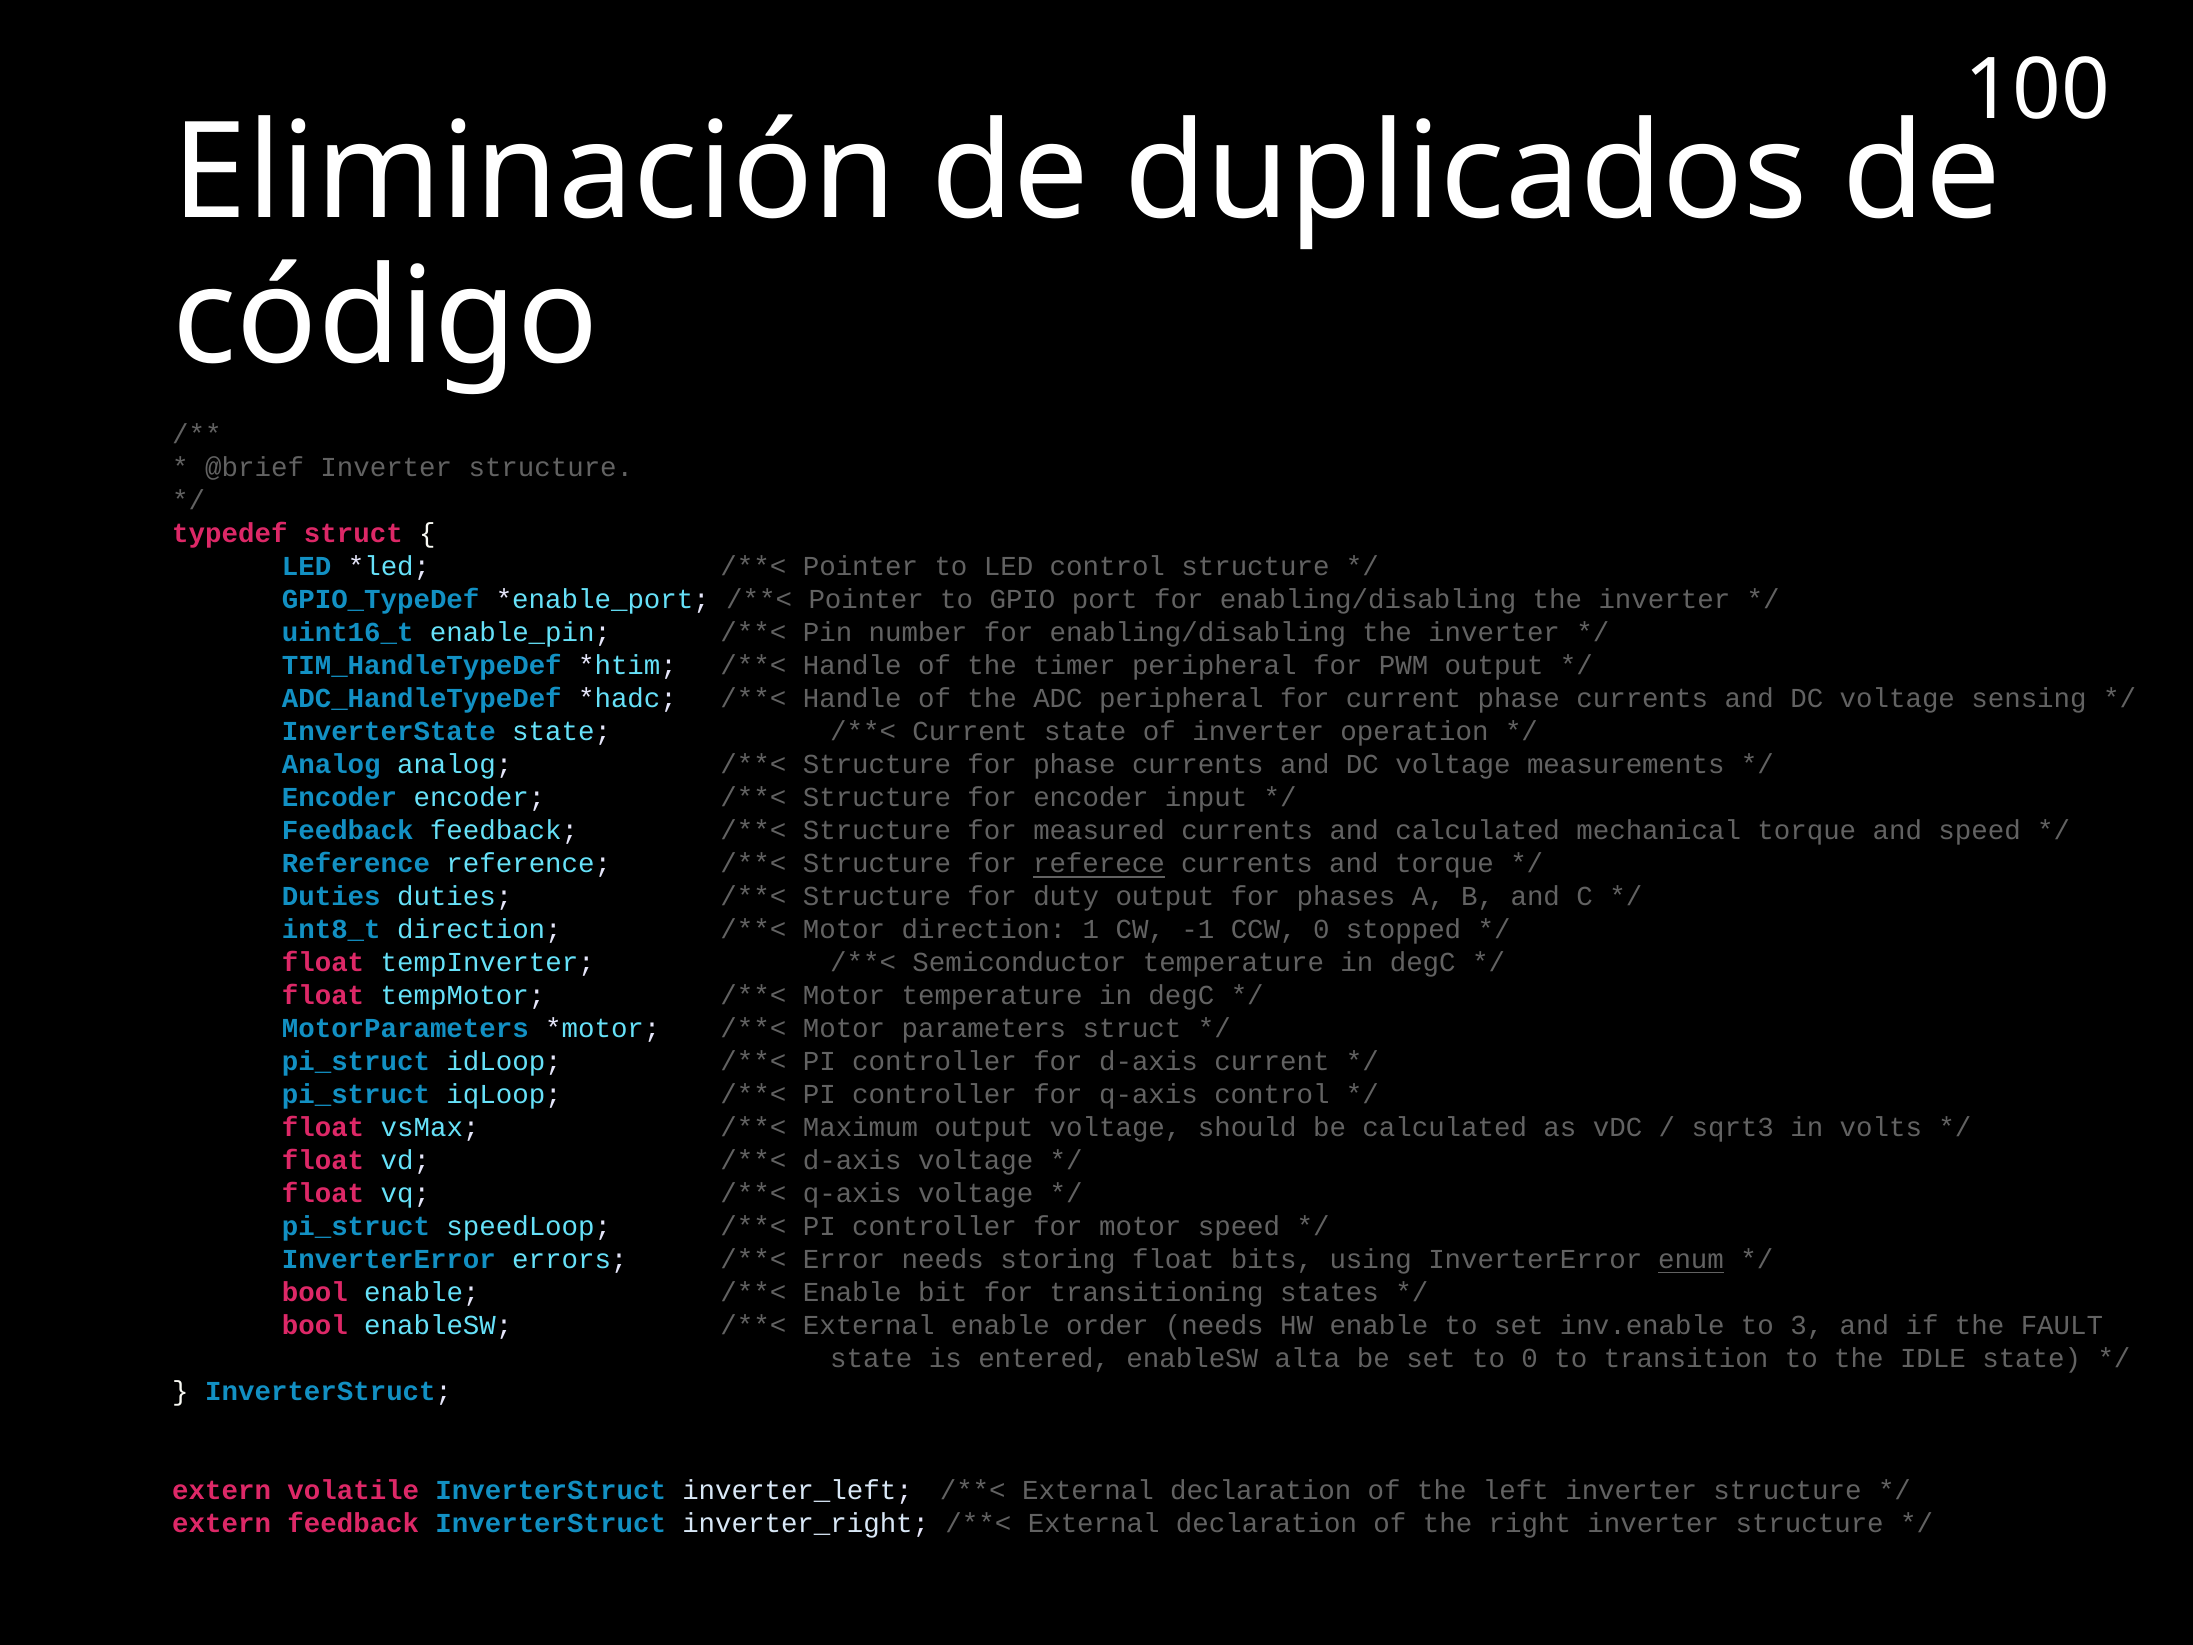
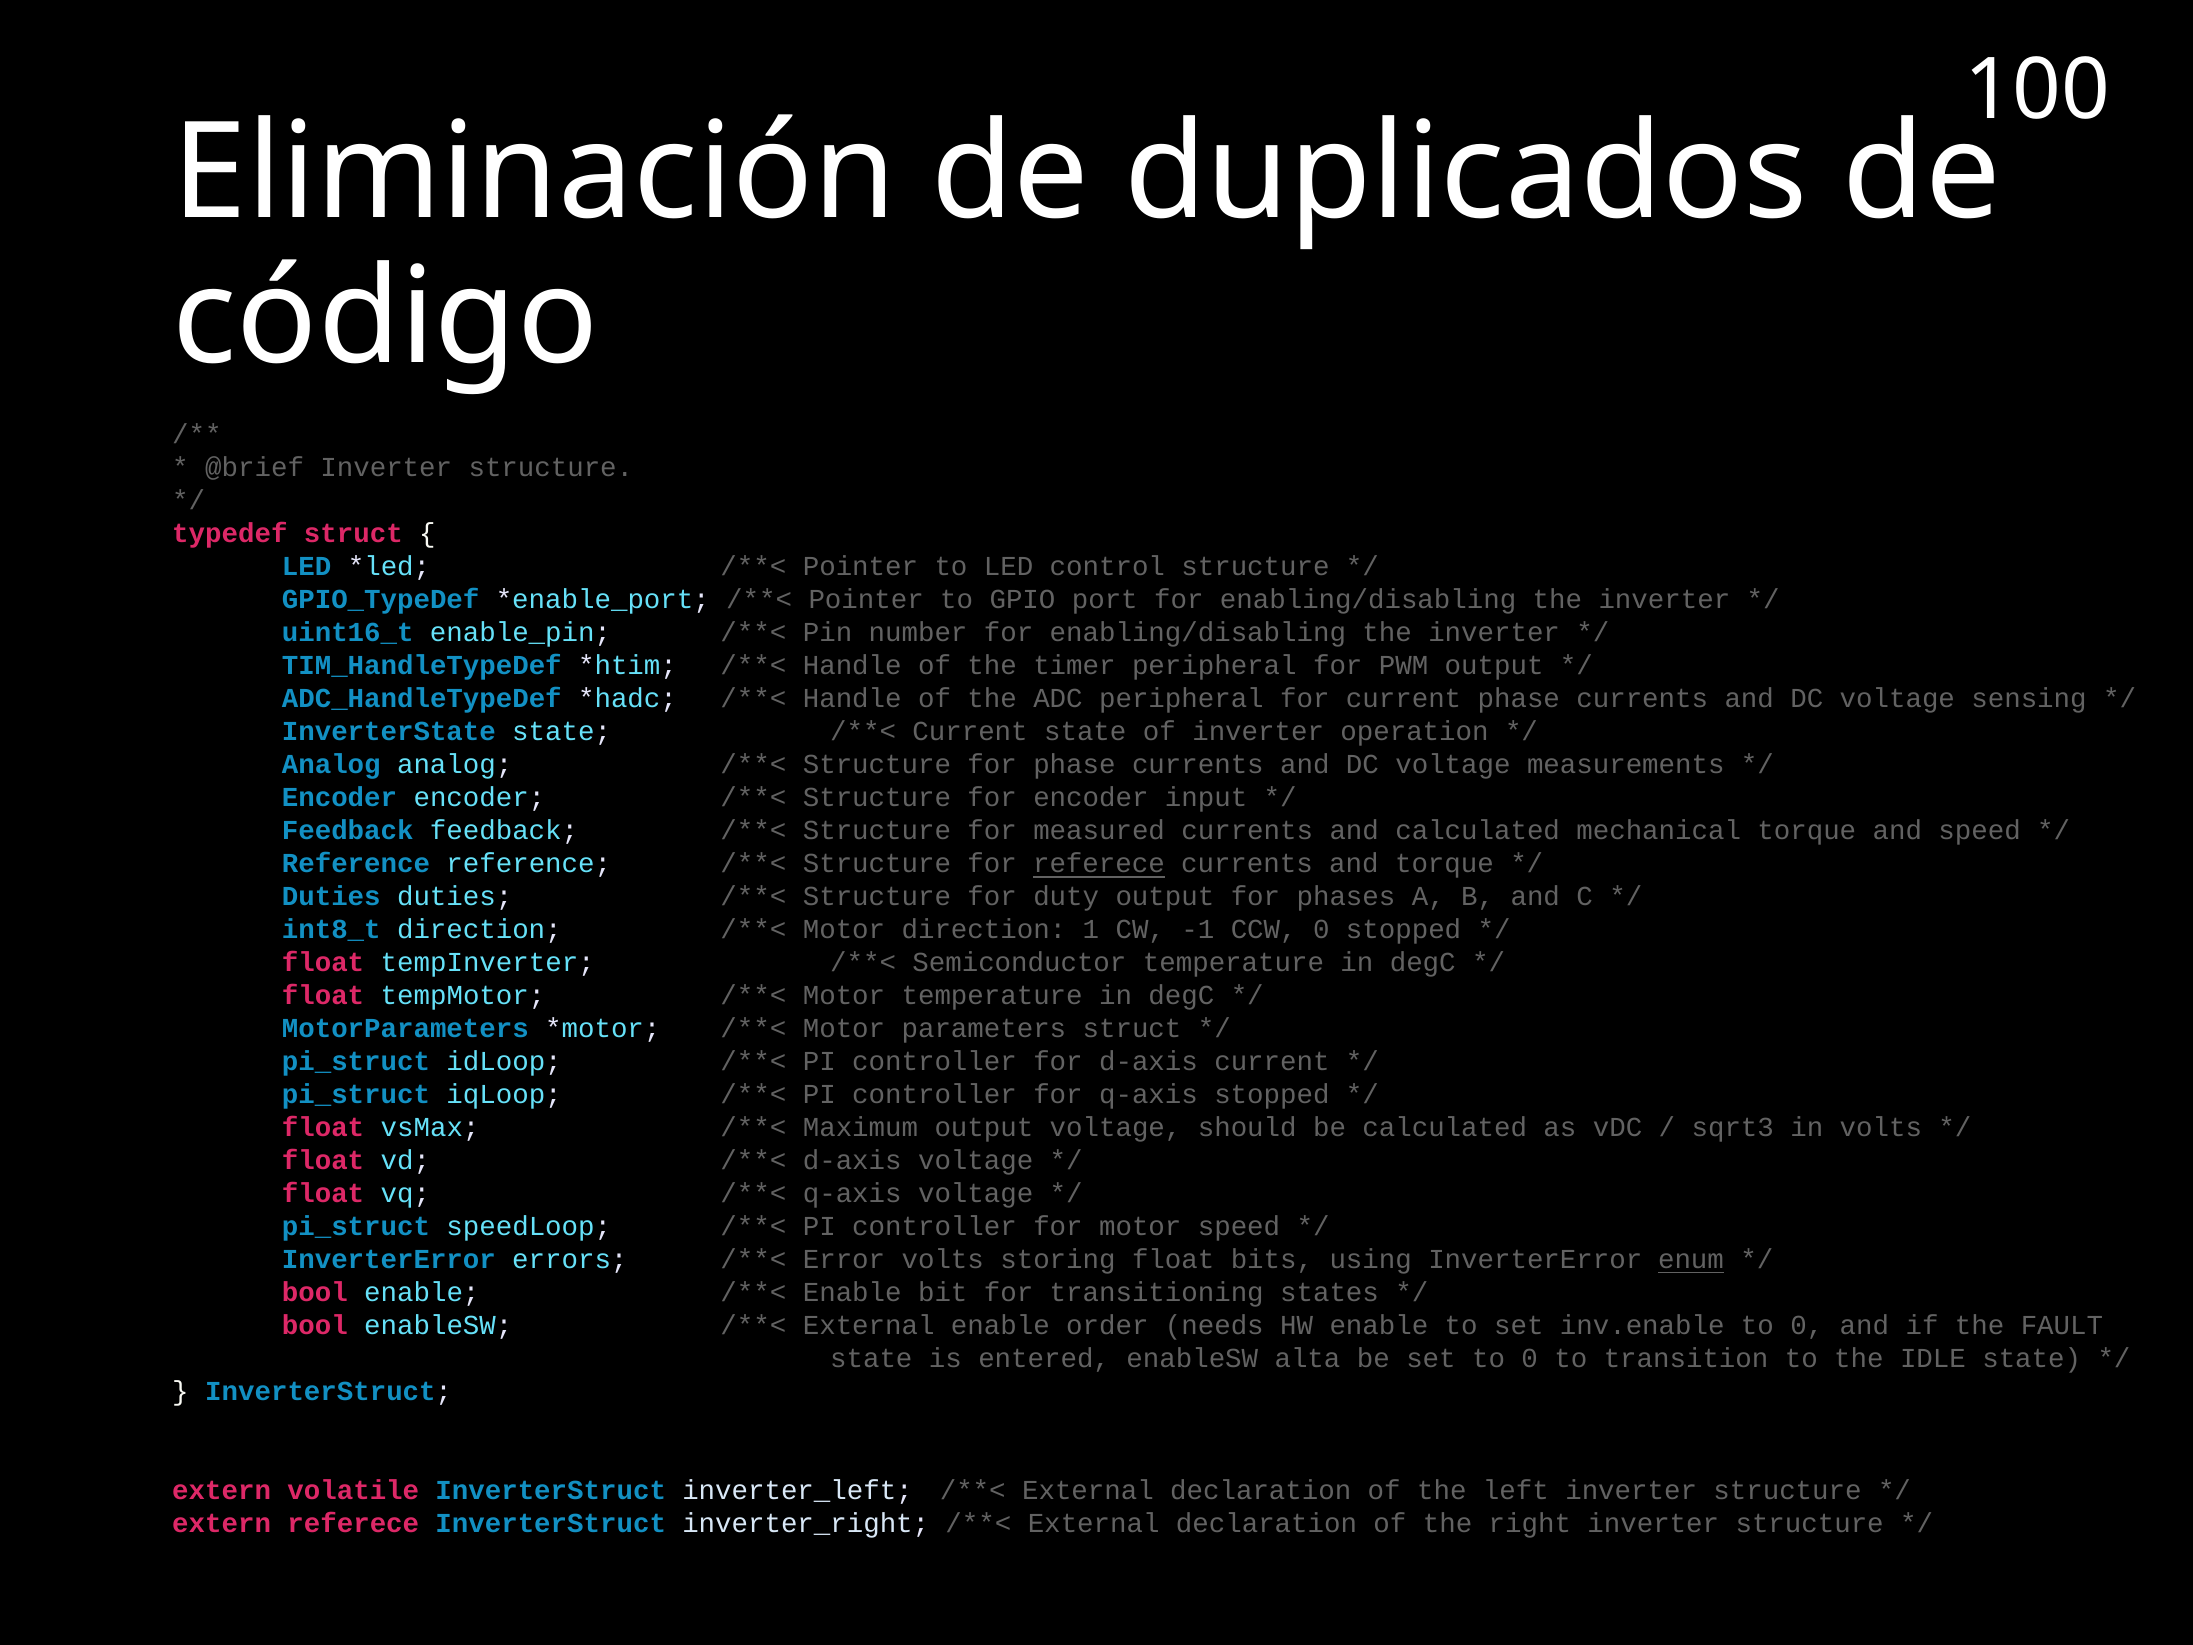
q-axis control: control -> stopped
Error needs: needs -> volts
inv.enable to 3: 3 -> 0
extern feedback: feedback -> referece
